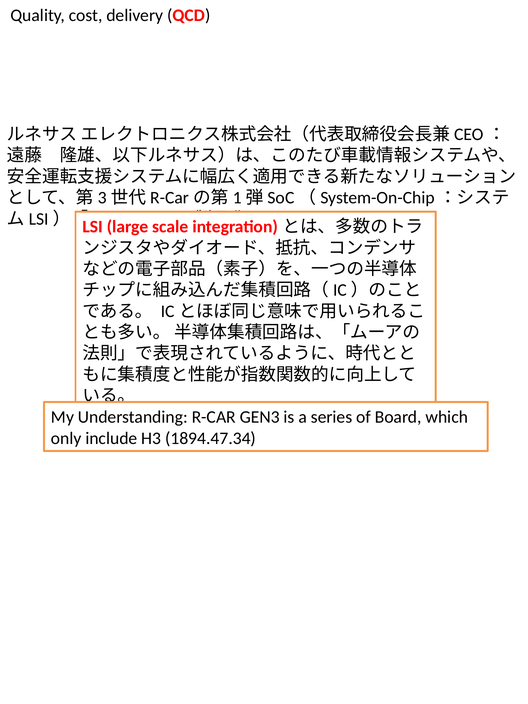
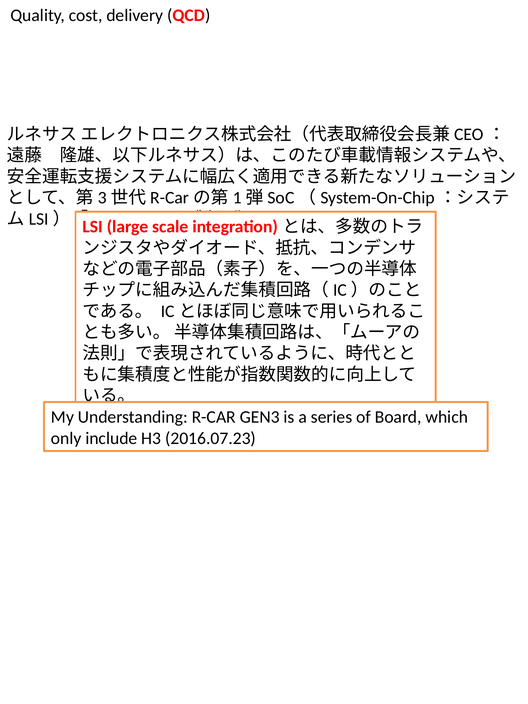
1894.47.34: 1894.47.34 -> 2016.07.23
